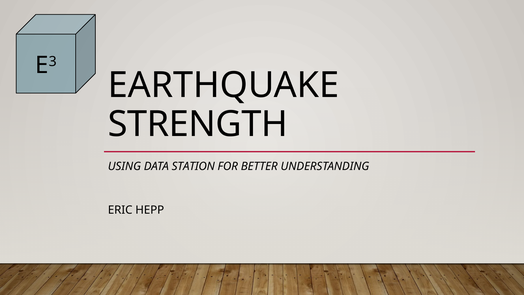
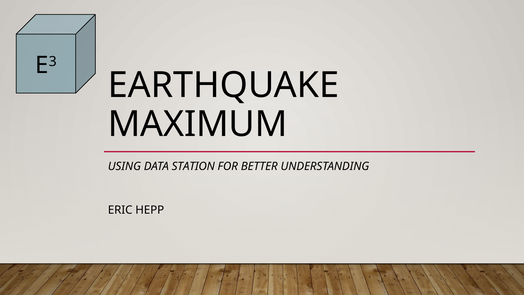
STRENGTH: STRENGTH -> MAXIMUM
